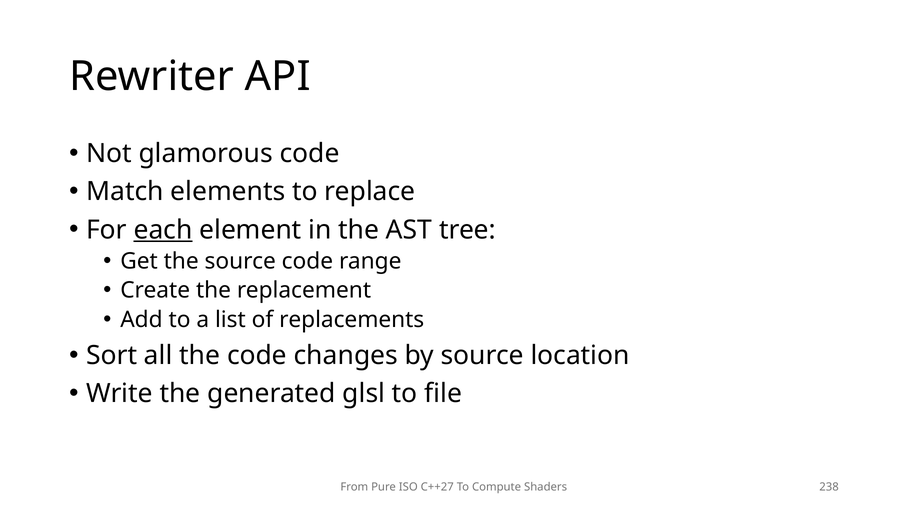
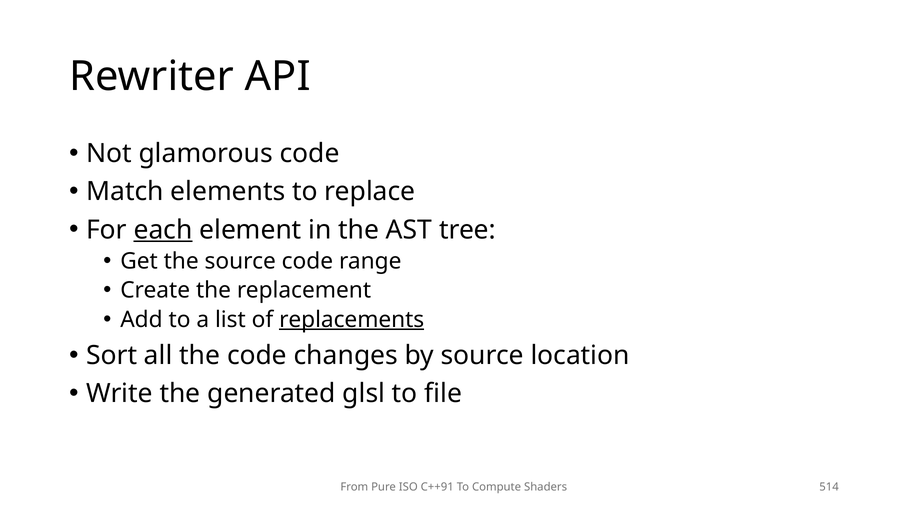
replacements underline: none -> present
C++27: C++27 -> C++91
238: 238 -> 514
